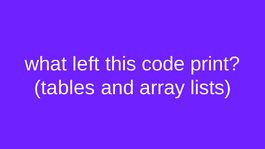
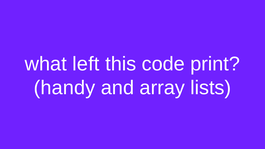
tables: tables -> handy
